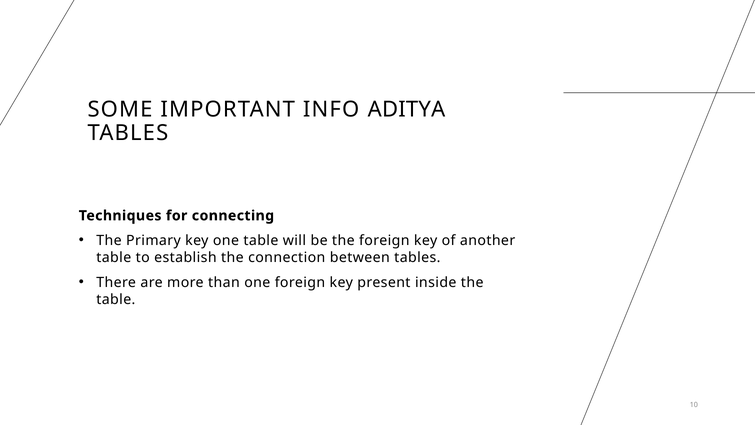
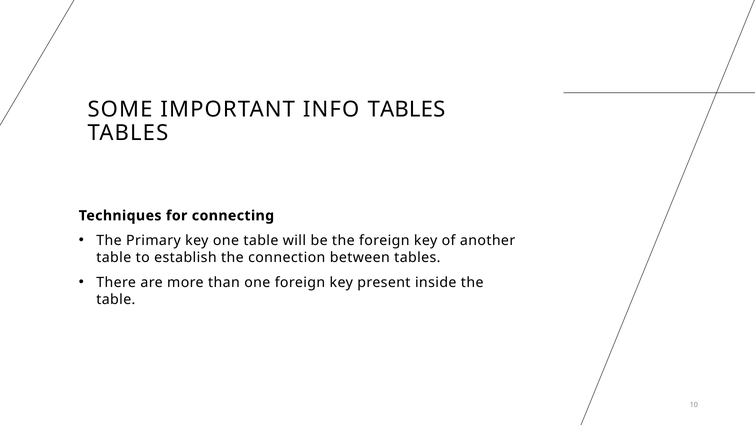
INFO ADITYA: ADITYA -> TABLES
